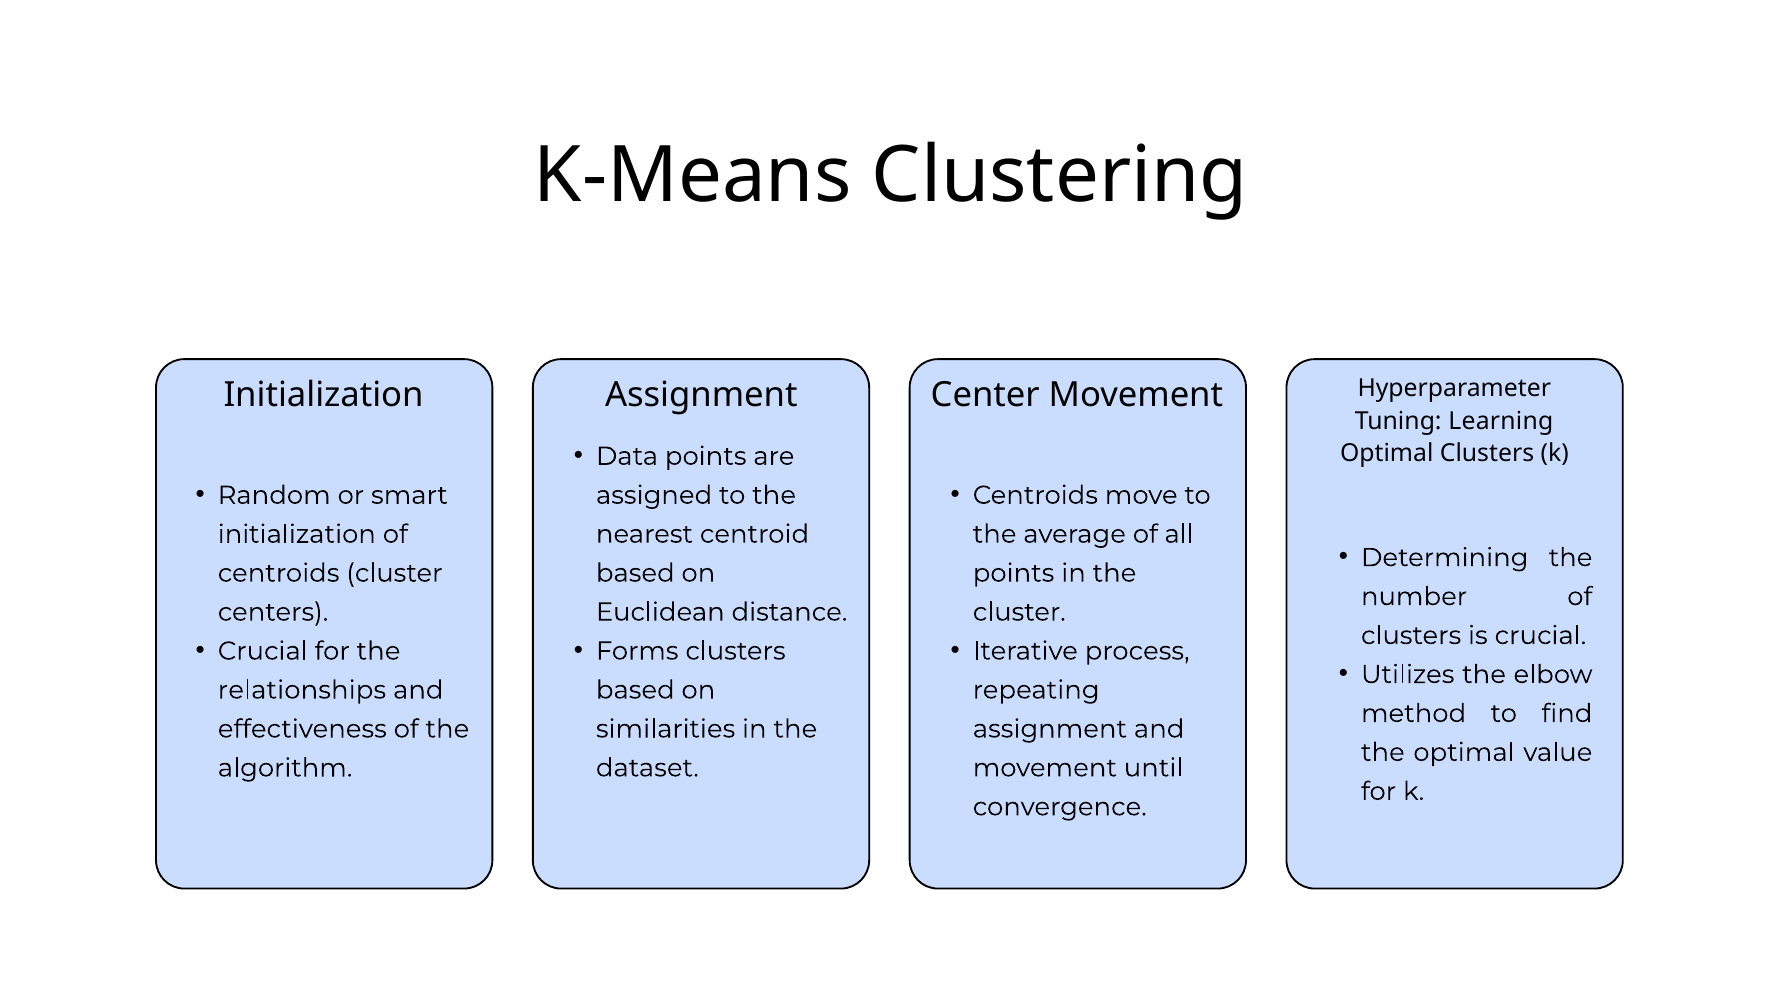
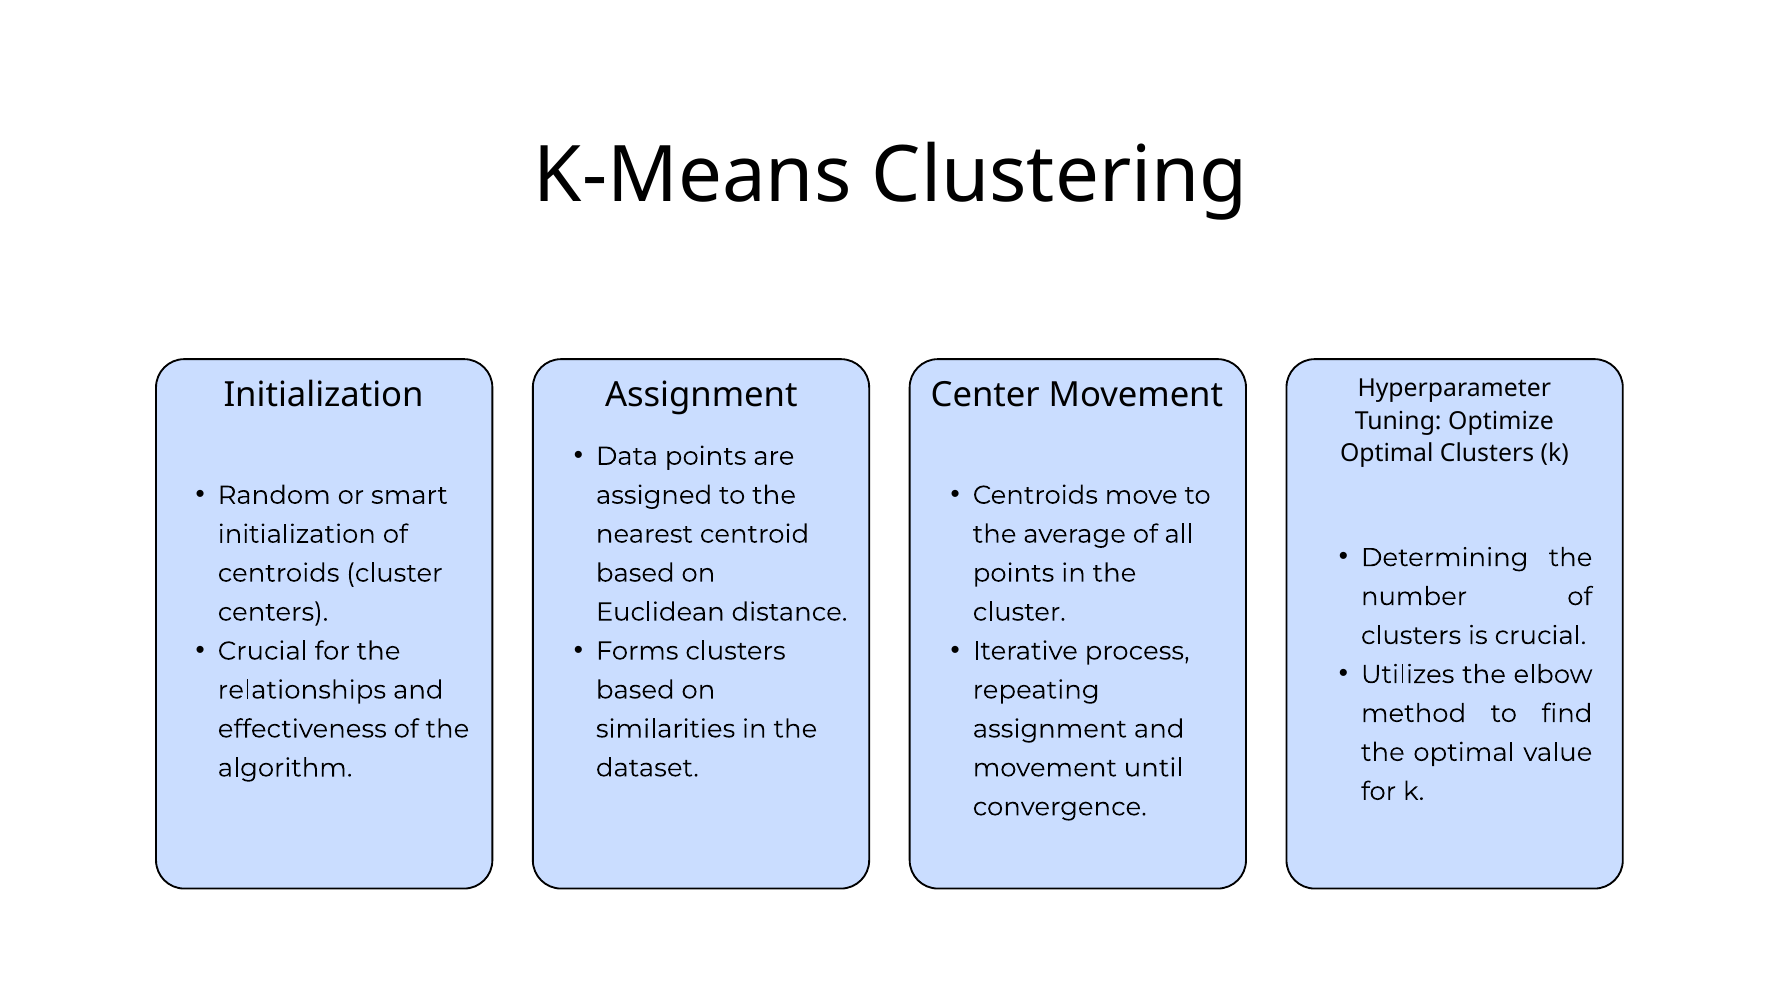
Learning: Learning -> Optimize
